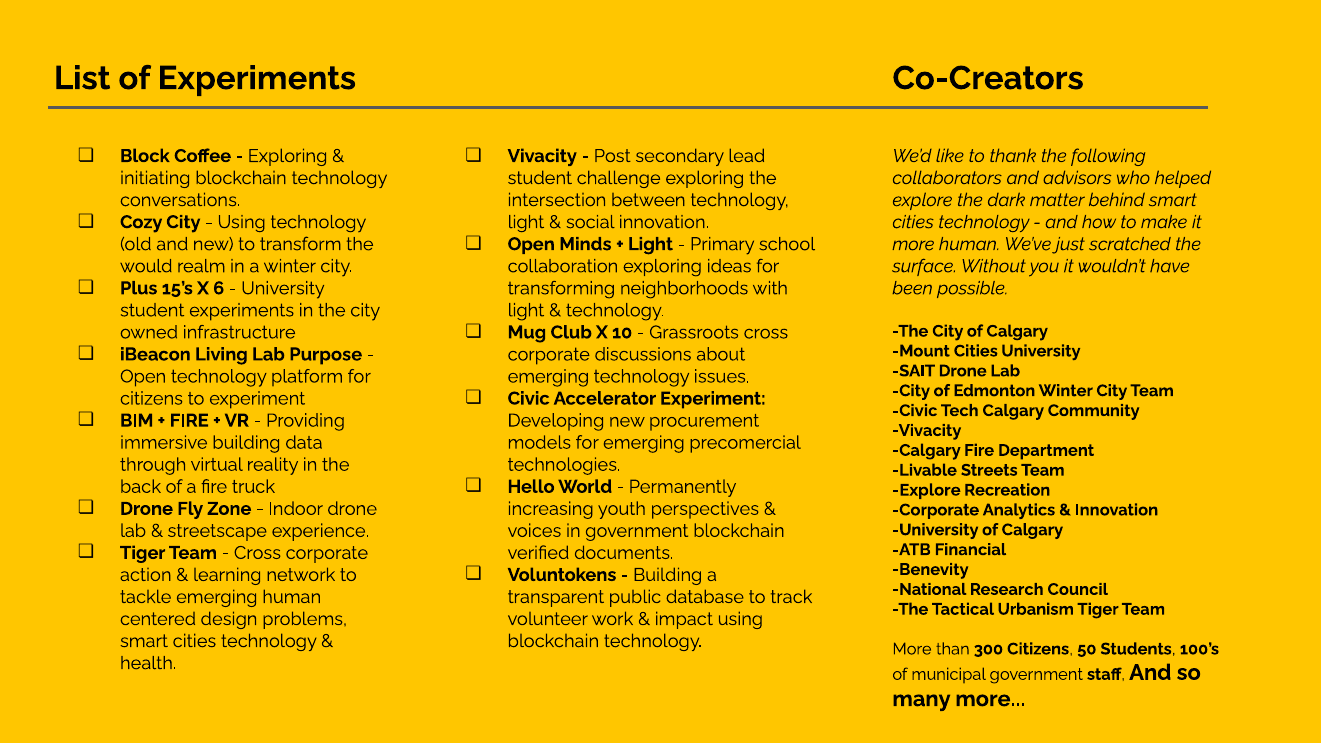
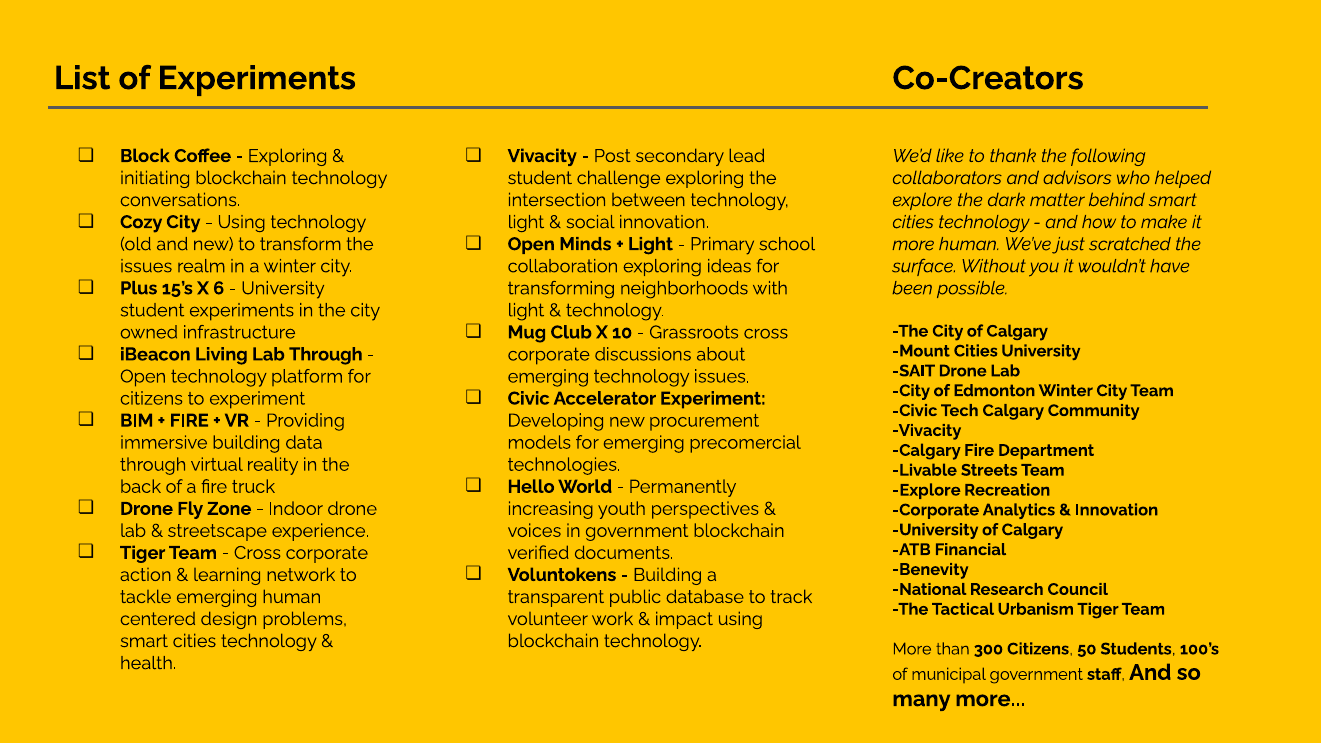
would at (146, 266): would -> issues
Lab Purpose: Purpose -> Through
